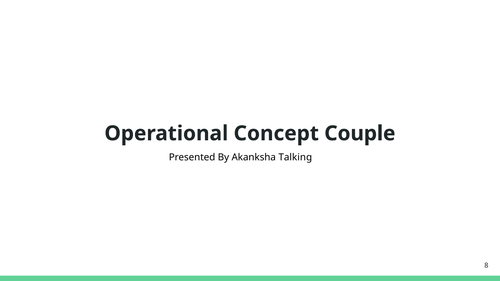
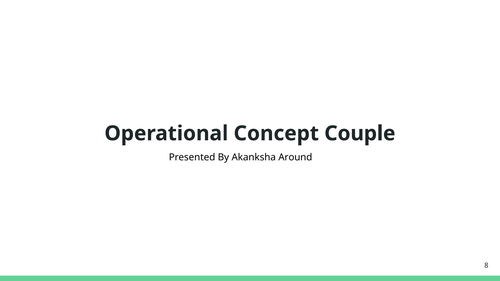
Talking: Talking -> Around
